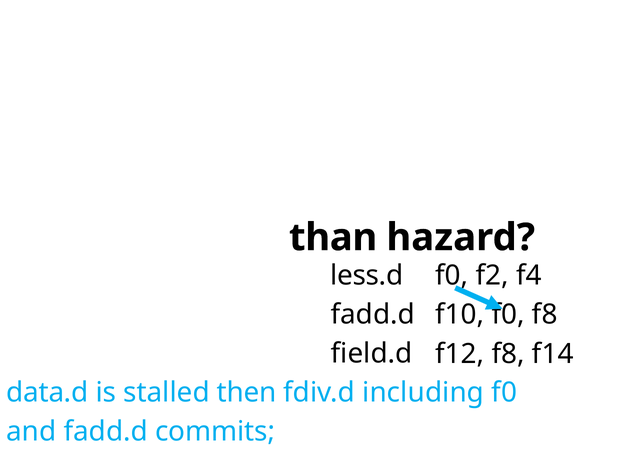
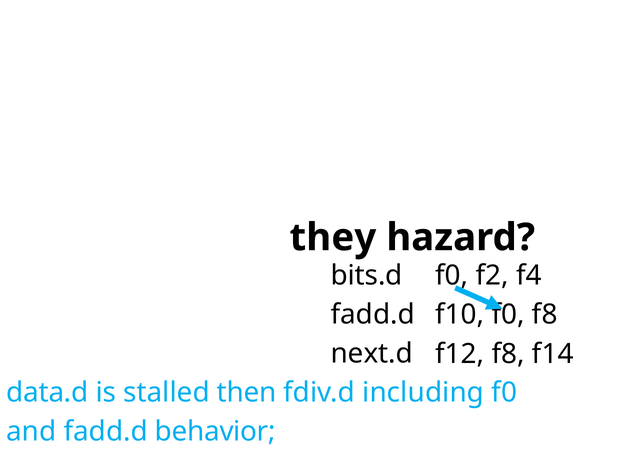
than: than -> they
less.d: less.d -> bits.d
field.d: field.d -> next.d
commits: commits -> behavior
